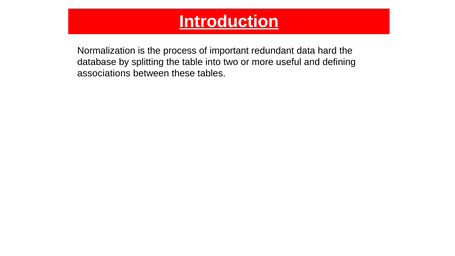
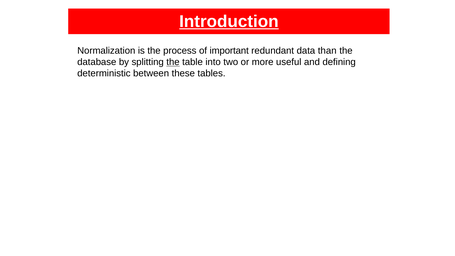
hard: hard -> than
the at (173, 62) underline: none -> present
associations: associations -> deterministic
